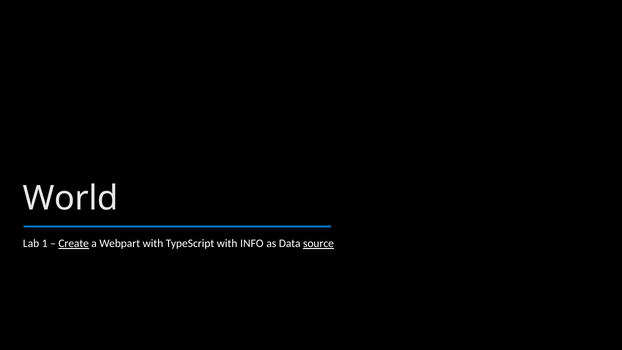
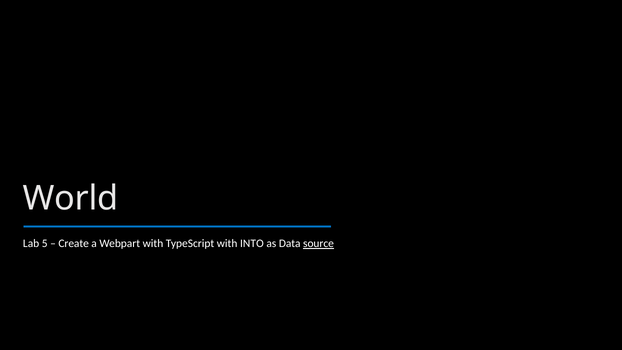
1: 1 -> 5
Create underline: present -> none
INFO: INFO -> INTO
